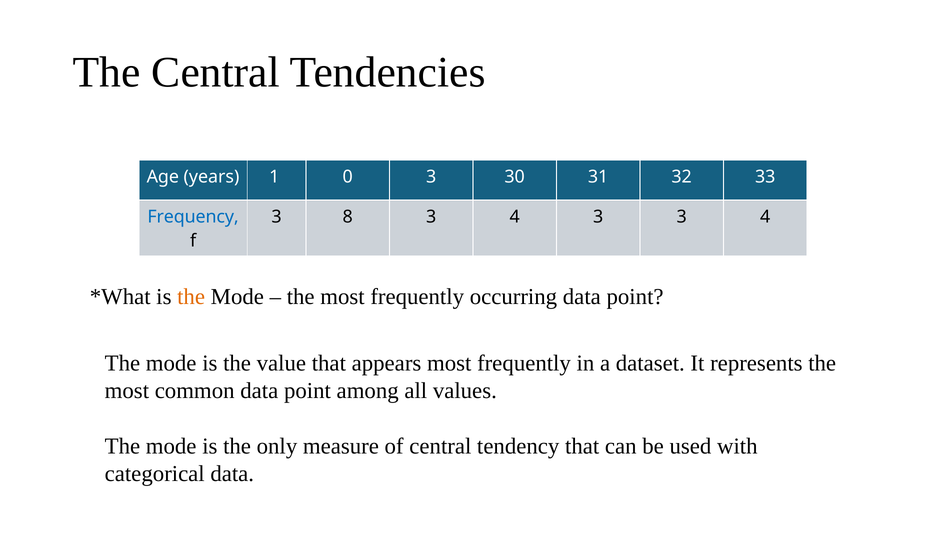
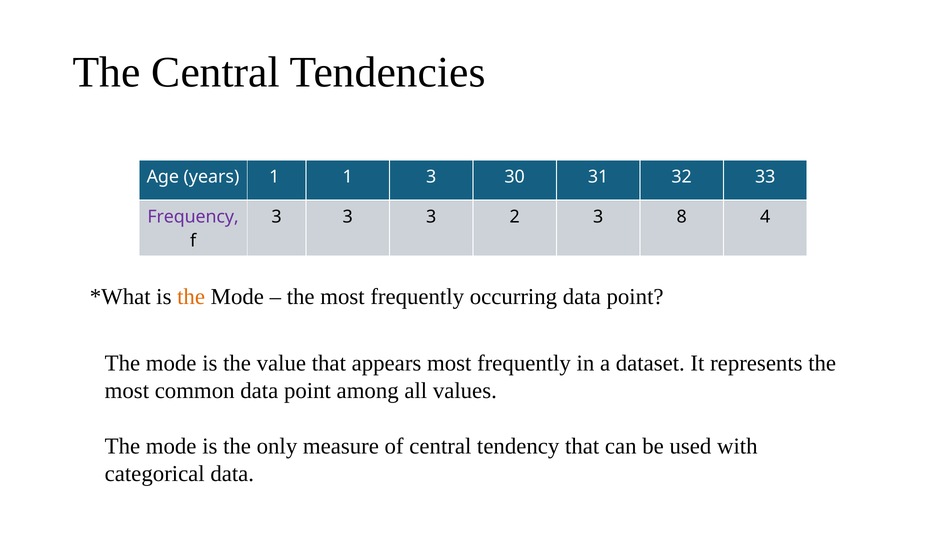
1 0: 0 -> 1
Frequency colour: blue -> purple
8 at (348, 217): 8 -> 3
4 at (515, 217): 4 -> 2
3 3: 3 -> 8
